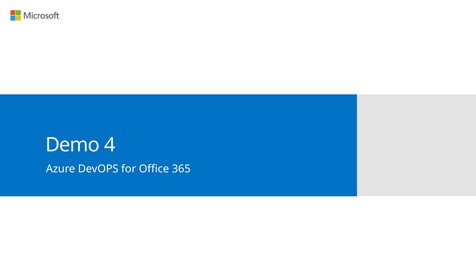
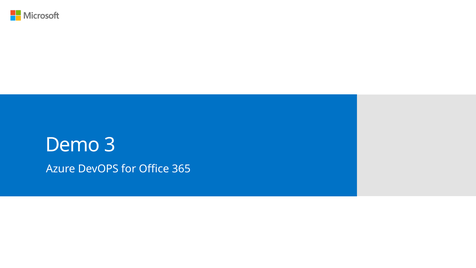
4: 4 -> 3
